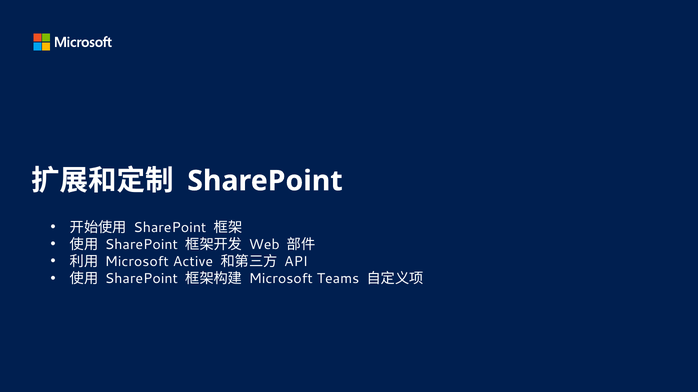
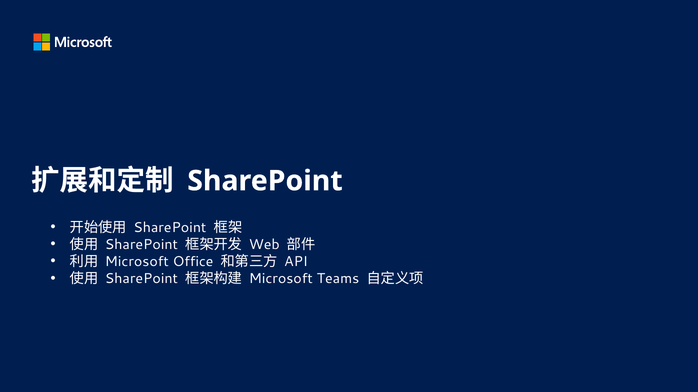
Active: Active -> Office
